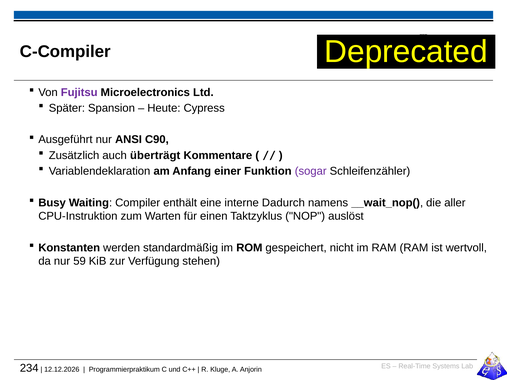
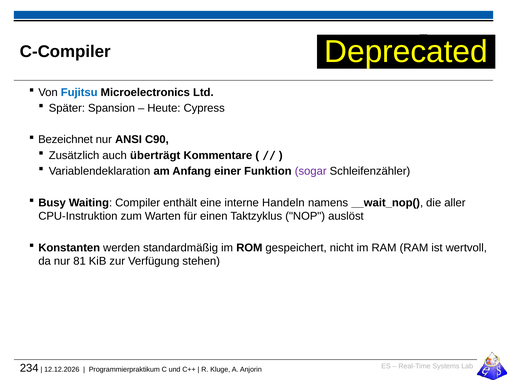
Fujitsu colour: purple -> blue
Ausgeführt: Ausgeführt -> Bezeichnet
Dadurch: Dadurch -> Handeln
59: 59 -> 81
